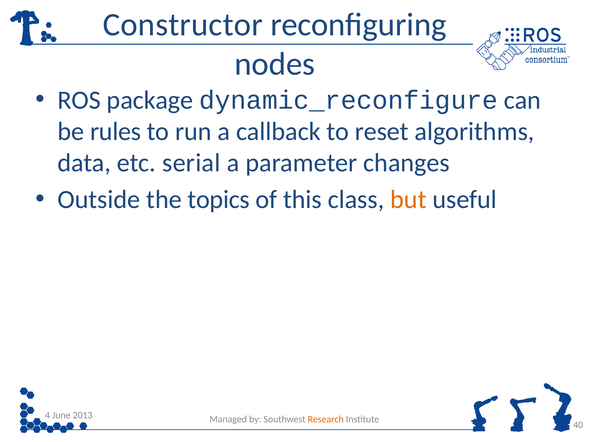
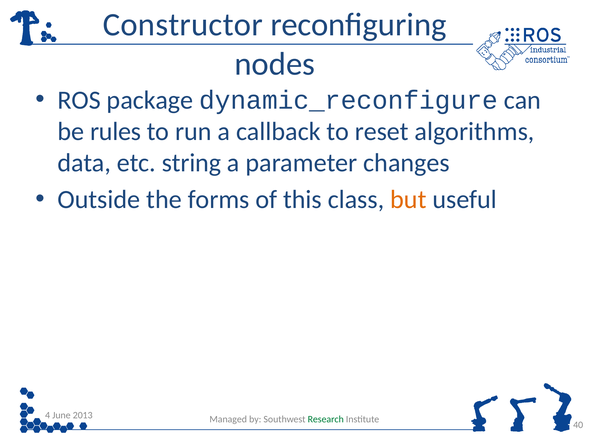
serial: serial -> string
topics: topics -> forms
Research colour: orange -> green
